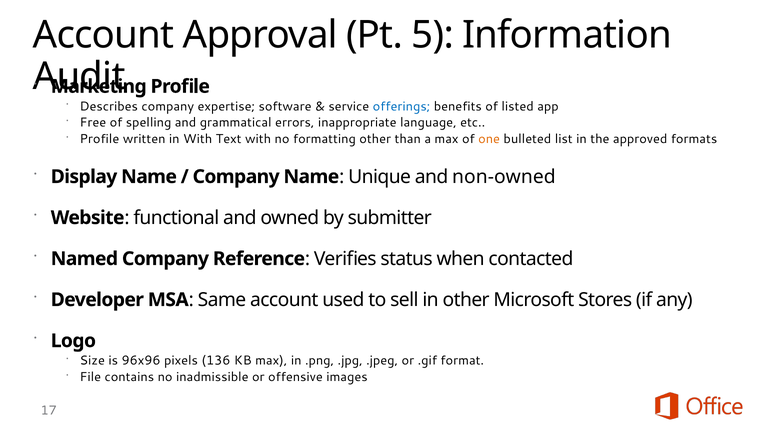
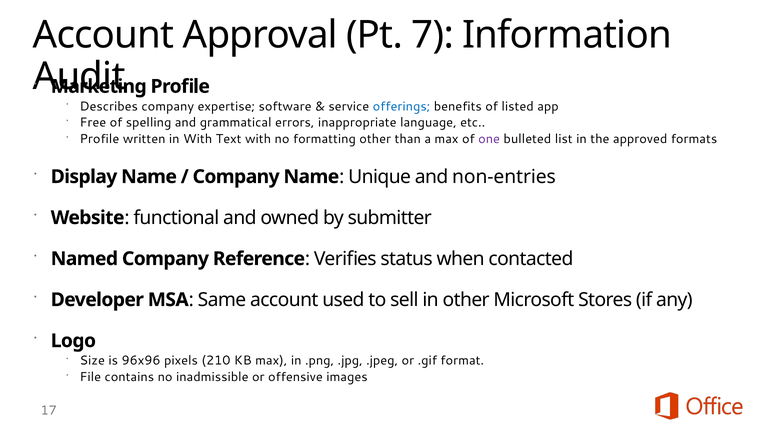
5: 5 -> 7
one colour: orange -> purple
non-owned: non-owned -> non-entries
136: 136 -> 210
